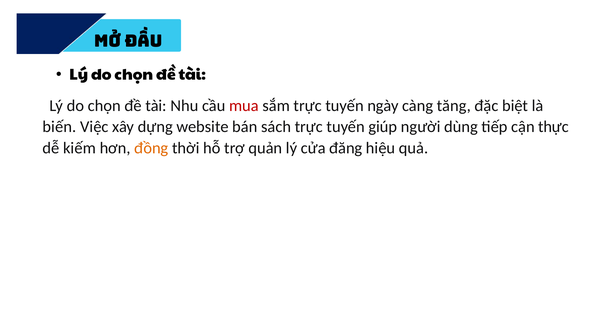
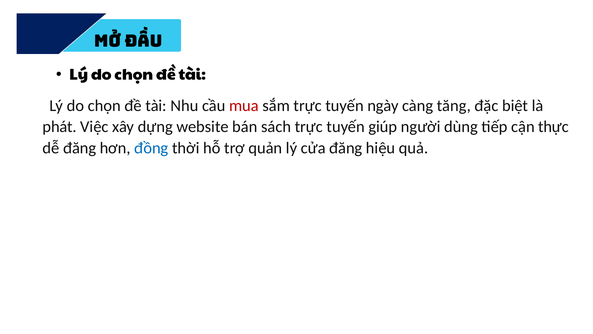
biến: biến -> phát
dễ kiếm: kiếm -> đăng
đồng colour: orange -> blue
